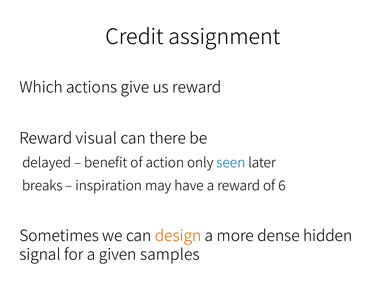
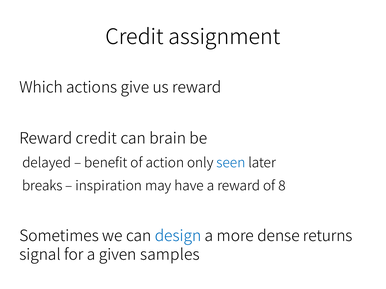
Reward visual: visual -> credit
there: there -> brain
6: 6 -> 8
design colour: orange -> blue
hidden: hidden -> returns
